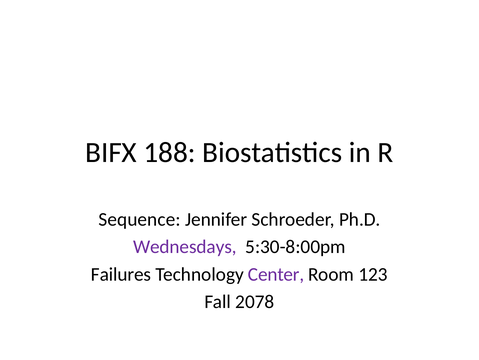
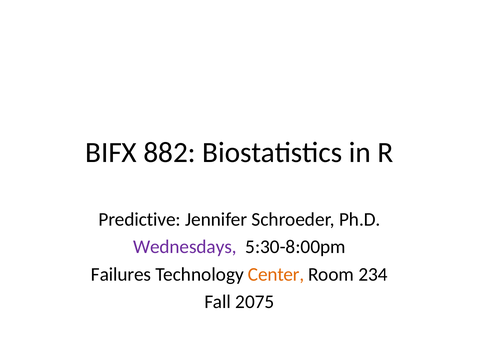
188: 188 -> 882
Sequence: Sequence -> Predictive
Center colour: purple -> orange
123: 123 -> 234
2078: 2078 -> 2075
